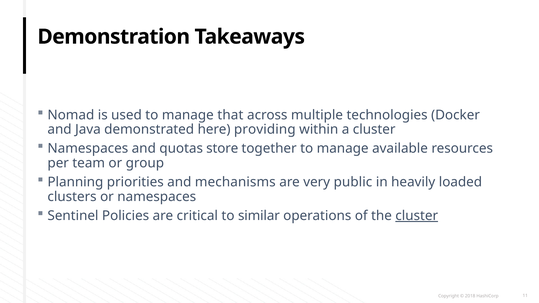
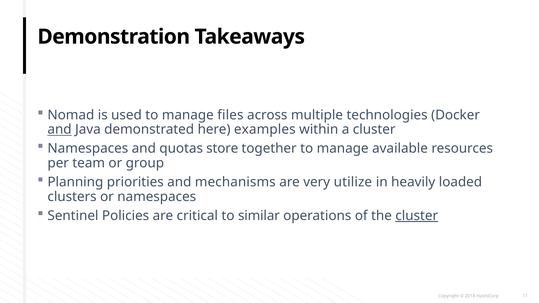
that: that -> files
and at (60, 130) underline: none -> present
providing: providing -> examples
public: public -> utilize
